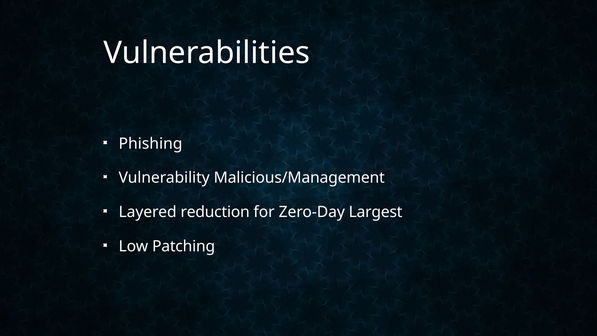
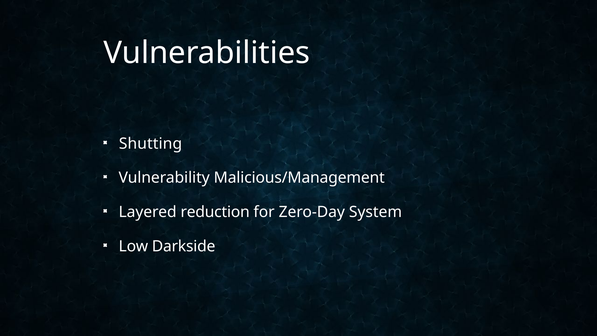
Phishing: Phishing -> Shutting
Largest: Largest -> System
Patching: Patching -> Darkside
